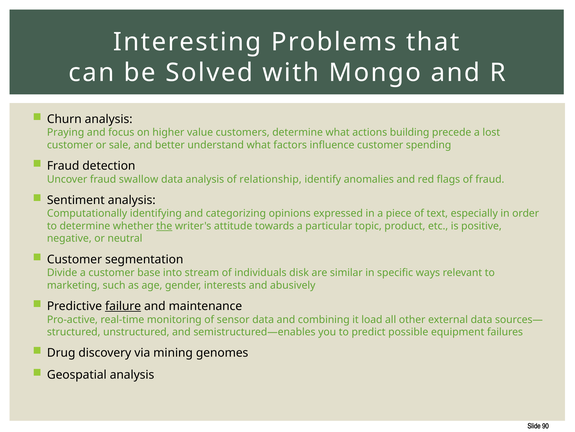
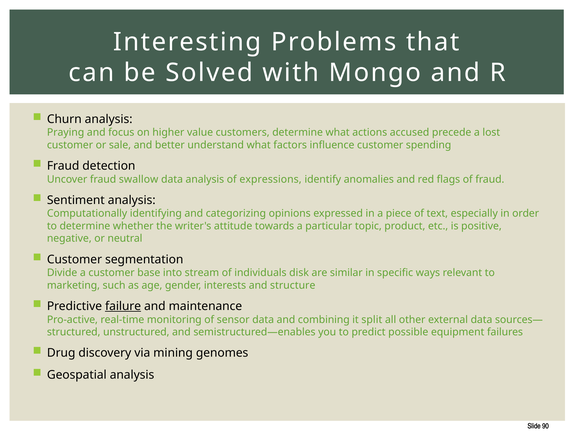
building: building -> accused
relationship: relationship -> expressions
the underline: present -> none
abusively: abusively -> structure
load: load -> split
